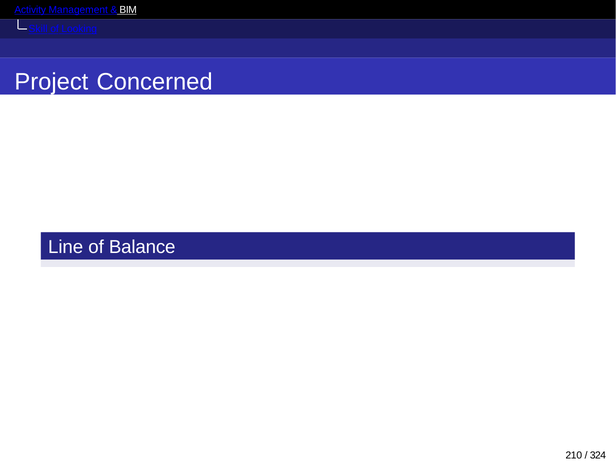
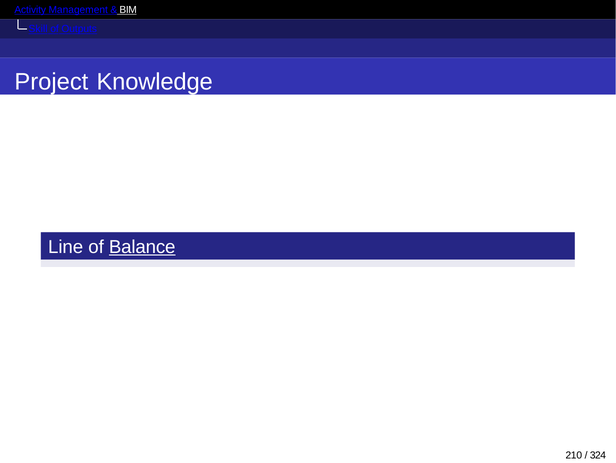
Looking: Looking -> Outputs
Concerned: Concerned -> Knowledge
Balance underline: none -> present
